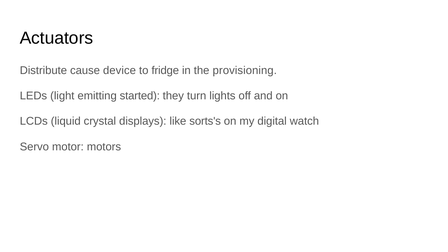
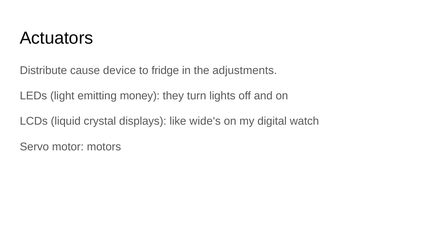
provisioning: provisioning -> adjustments
started: started -> money
sorts's: sorts's -> wide's
